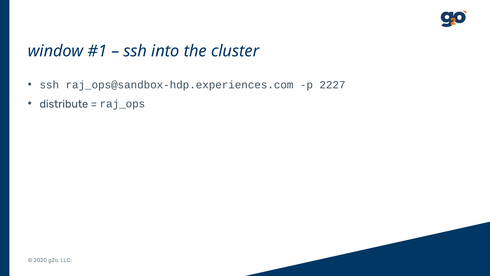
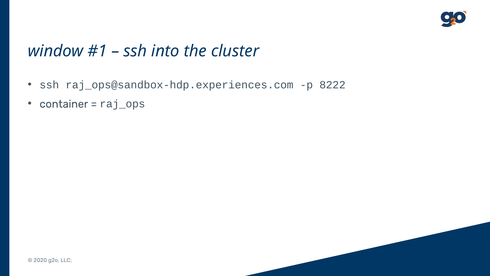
2227: 2227 -> 8222
distribute: distribute -> container
